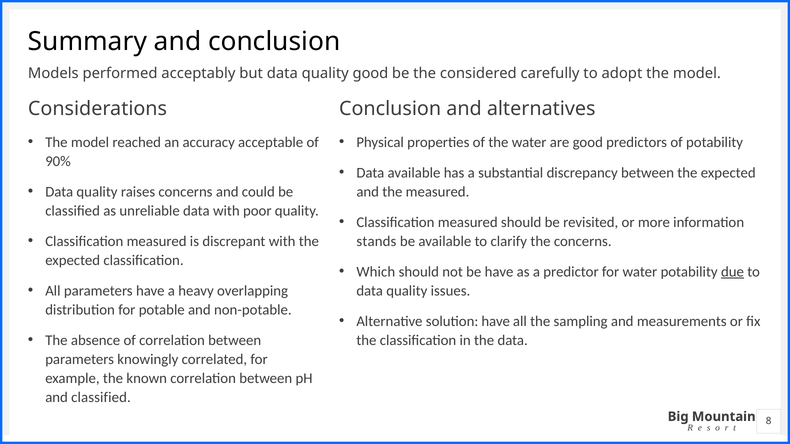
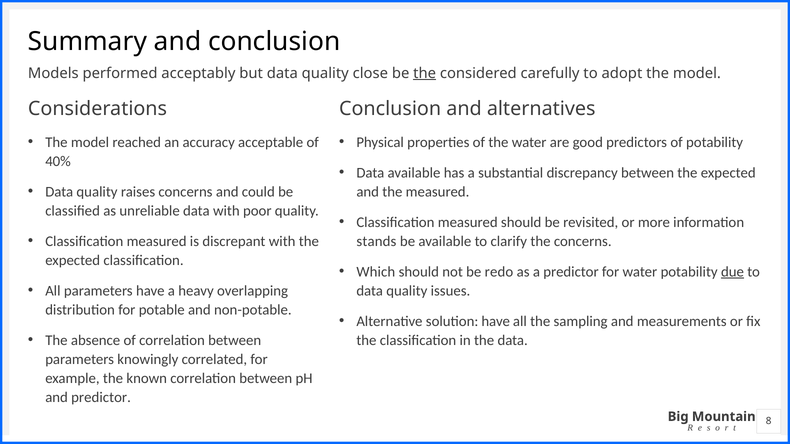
quality good: good -> close
the at (425, 73) underline: none -> present
90%: 90% -> 40%
be have: have -> redo
and classified: classified -> predictor
